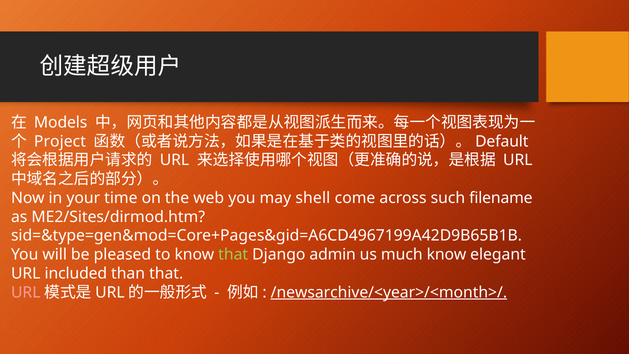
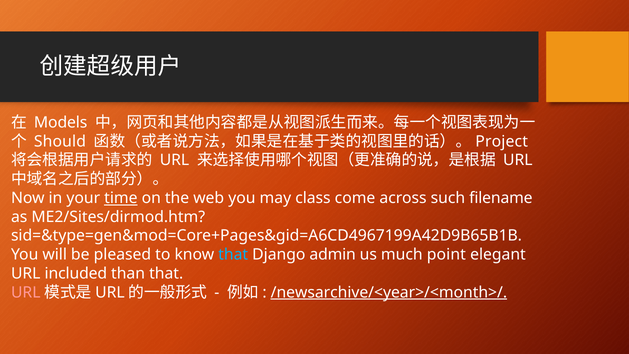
Project: Project -> Should
Default: Default -> Project
time underline: none -> present
shell: shell -> class
that at (233, 255) colour: light green -> light blue
much know: know -> point
